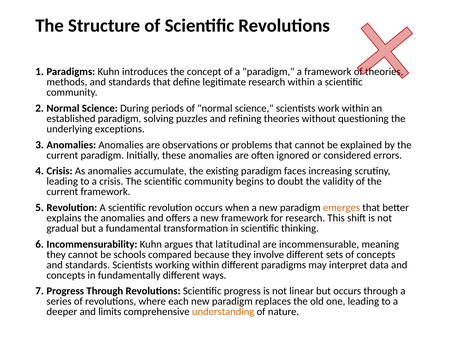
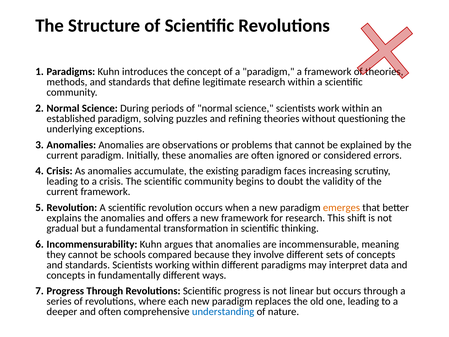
that latitudinal: latitudinal -> anomalies
and limits: limits -> often
understanding colour: orange -> blue
